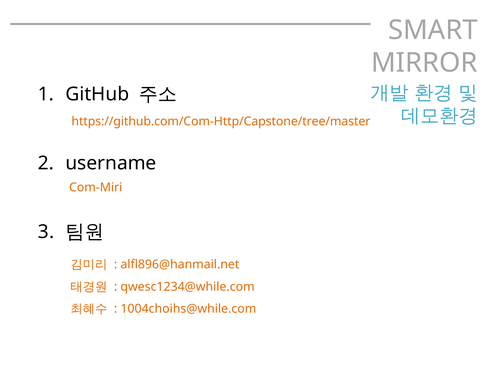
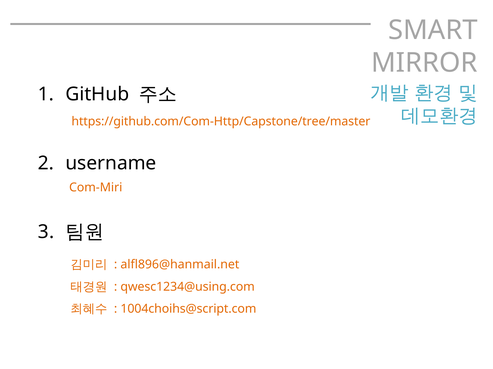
qwesc1234@while.com: qwesc1234@while.com -> qwesc1234@using.com
1004choihs@while.com: 1004choihs@while.com -> 1004choihs@script.com
